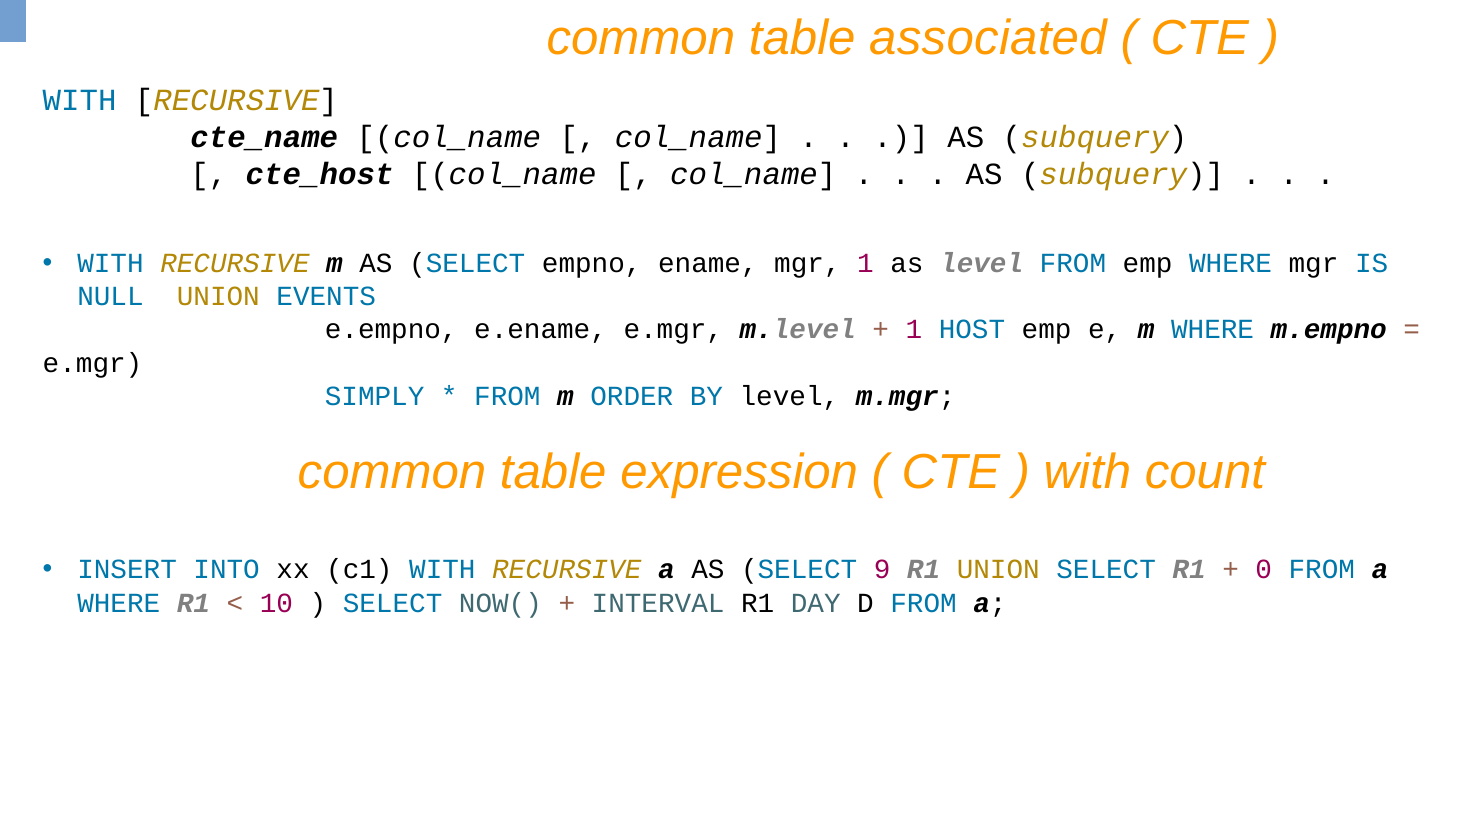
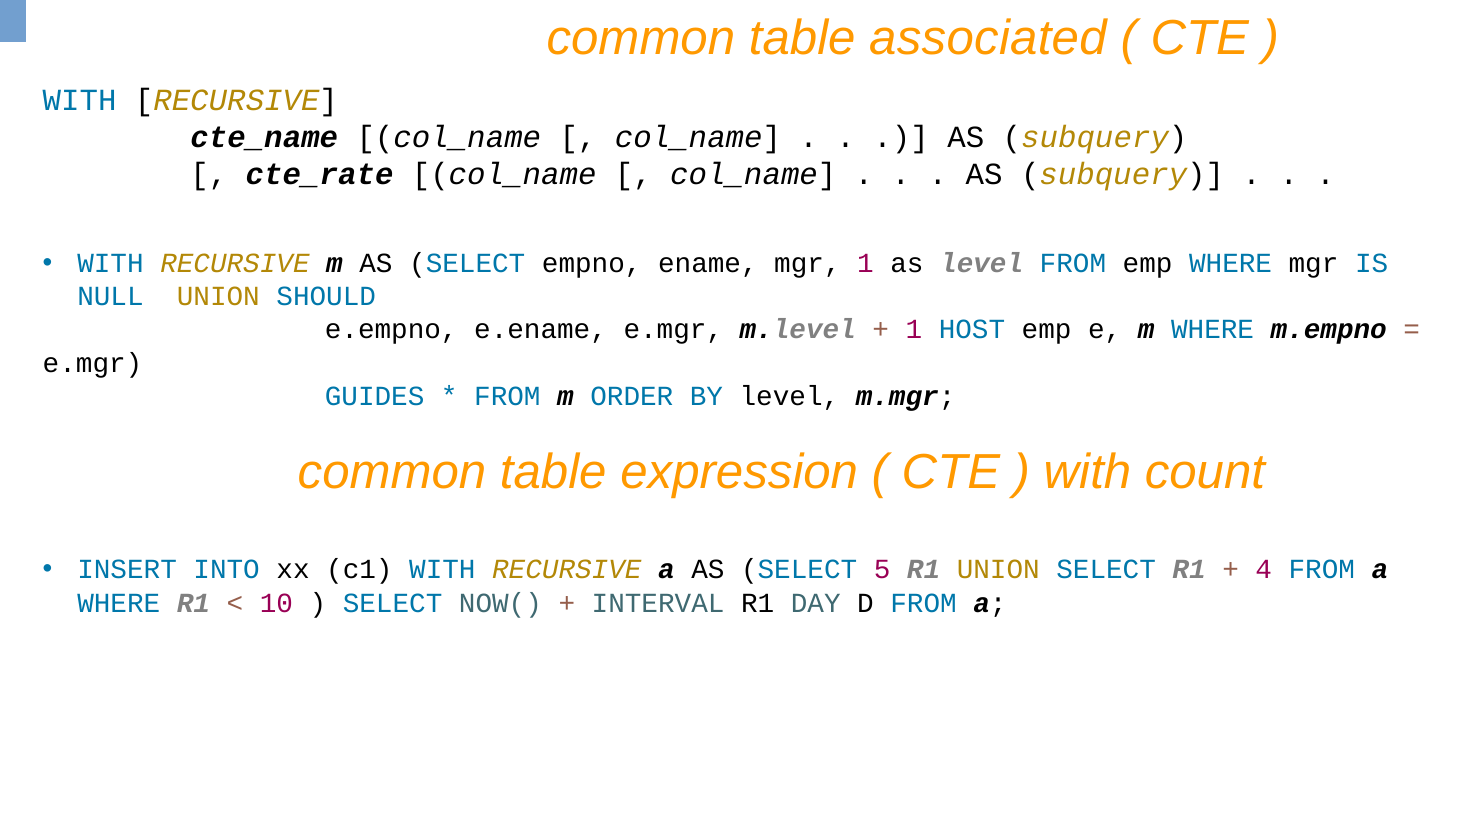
cte_host: cte_host -> cte_rate
EVENTS: EVENTS -> SHOULD
SIMPLY: SIMPLY -> GUIDES
9: 9 -> 5
0: 0 -> 4
